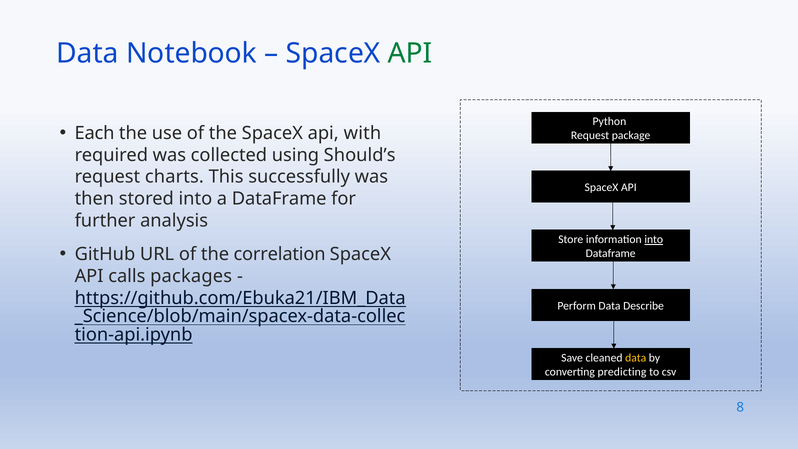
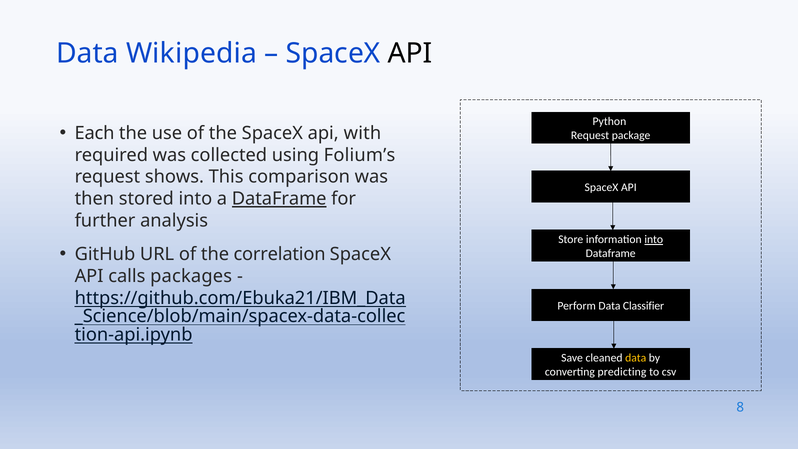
Notebook: Notebook -> Wikipedia
API at (410, 53) colour: green -> black
Should’s: Should’s -> Folium’s
charts: charts -> shows
successfully: successfully -> comparison
DataFrame at (279, 199) underline: none -> present
Describe: Describe -> Classifier
